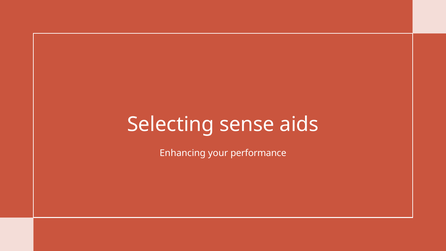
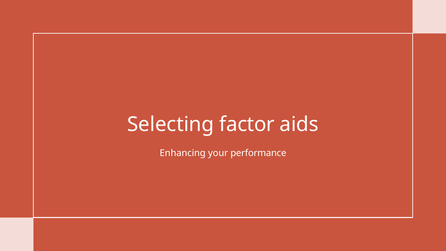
sense: sense -> factor
